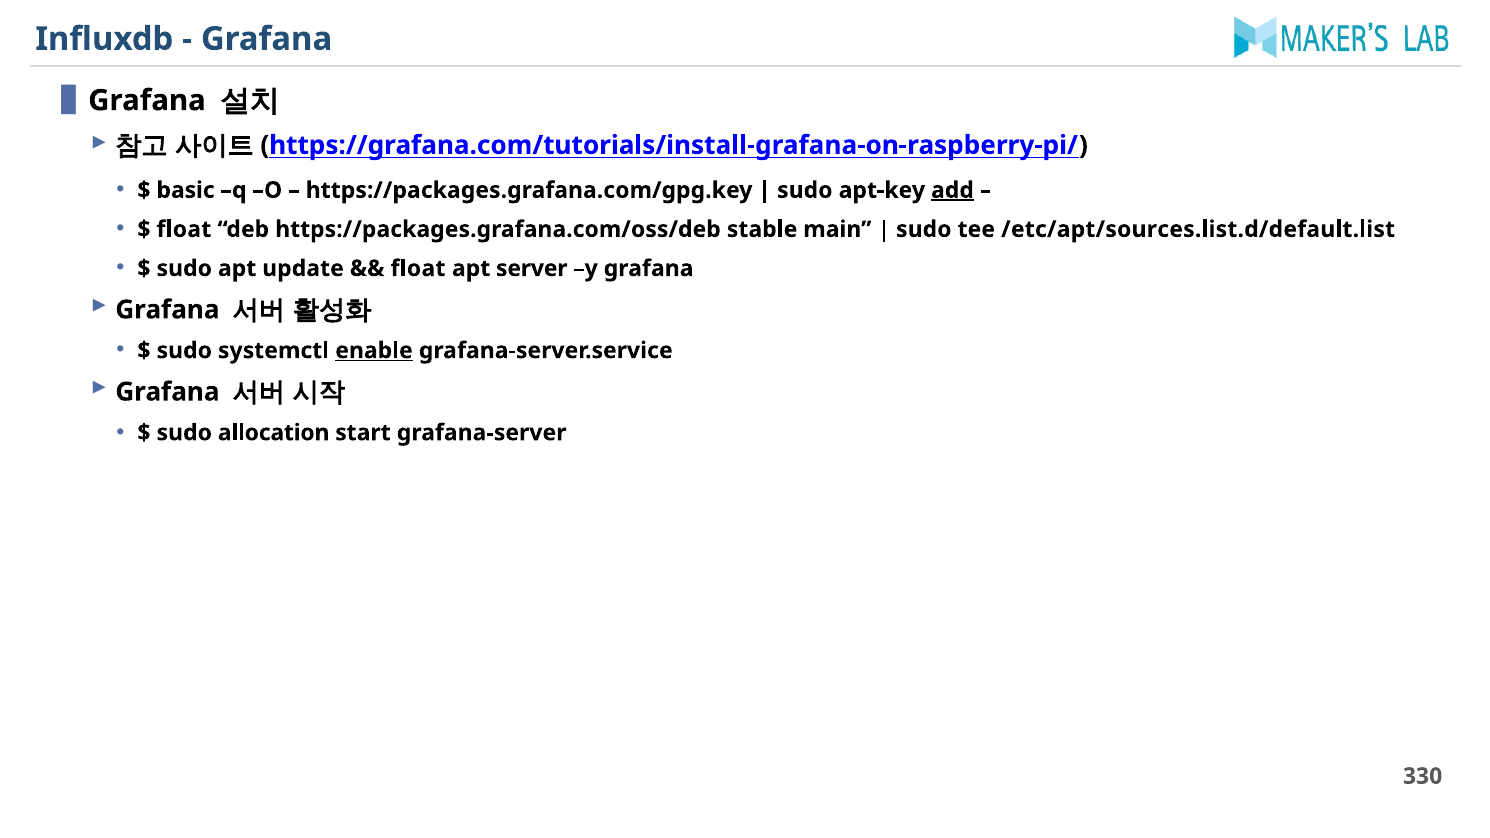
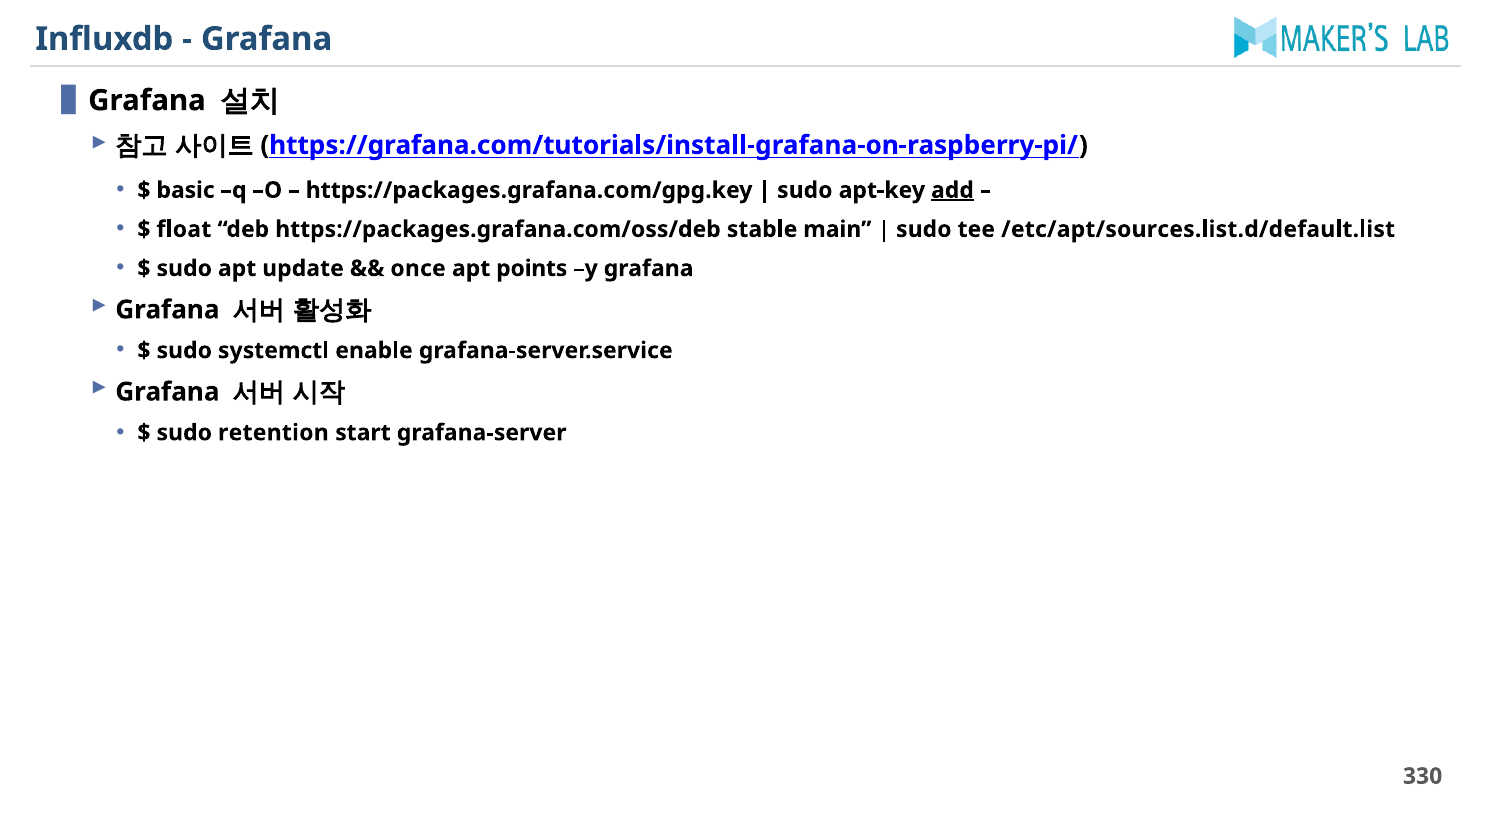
float at (418, 268): float -> once
server: server -> points
enable underline: present -> none
allocation: allocation -> retention
